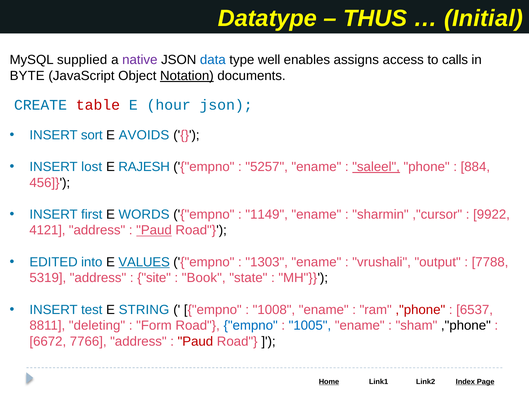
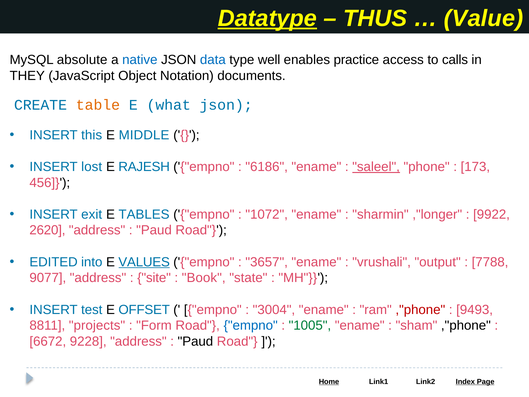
Datatype underline: none -> present
Initial: Initial -> Value
supplied: supplied -> absolute
native colour: purple -> blue
assigns: assigns -> practice
BYTE: BYTE -> THEY
Notation underline: present -> none
table colour: red -> orange
hour: hour -> what
sort: sort -> this
AVOIDS: AVOIDS -> MIDDLE
5257: 5257 -> 6186
884: 884 -> 173
first: first -> exit
WORDS: WORDS -> TABLES
1149: 1149 -> 1072
,"cursor: ,"cursor -> ,"longer
4121: 4121 -> 2620
Paud at (154, 230) underline: present -> none
1303: 1303 -> 3657
5319: 5319 -> 9077
STRING: STRING -> OFFSET
1008: 1008 -> 3004
6537: 6537 -> 9493
deleting: deleting -> projects
1005 colour: blue -> green
7766: 7766 -> 9228
Paud at (195, 341) colour: red -> black
